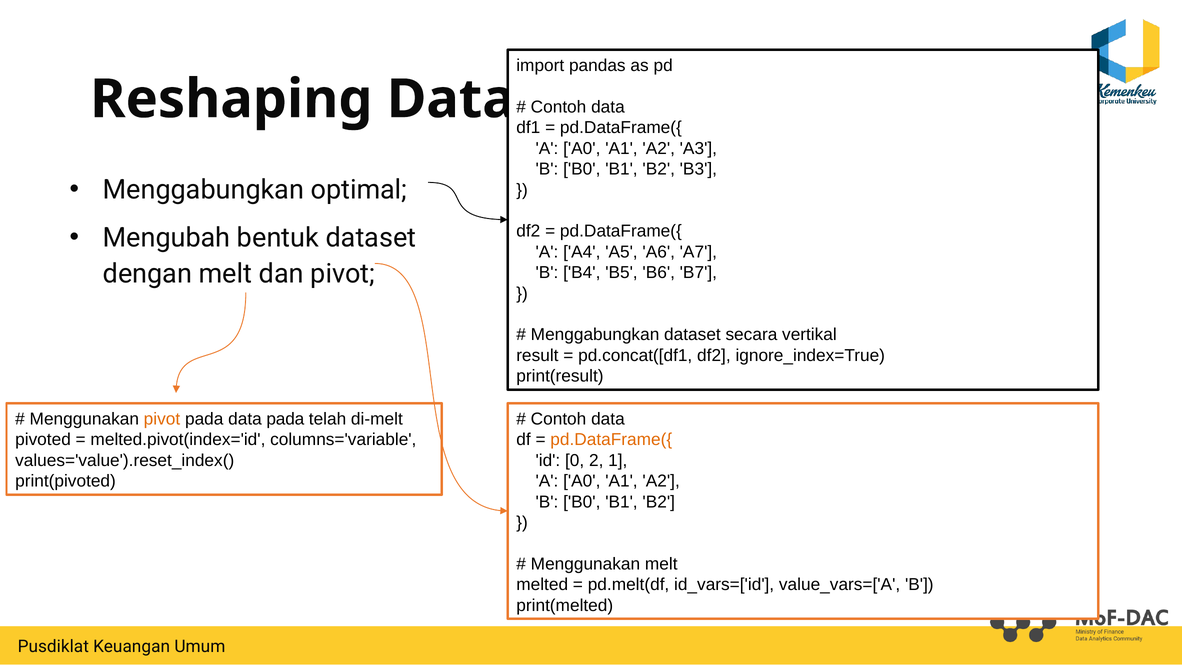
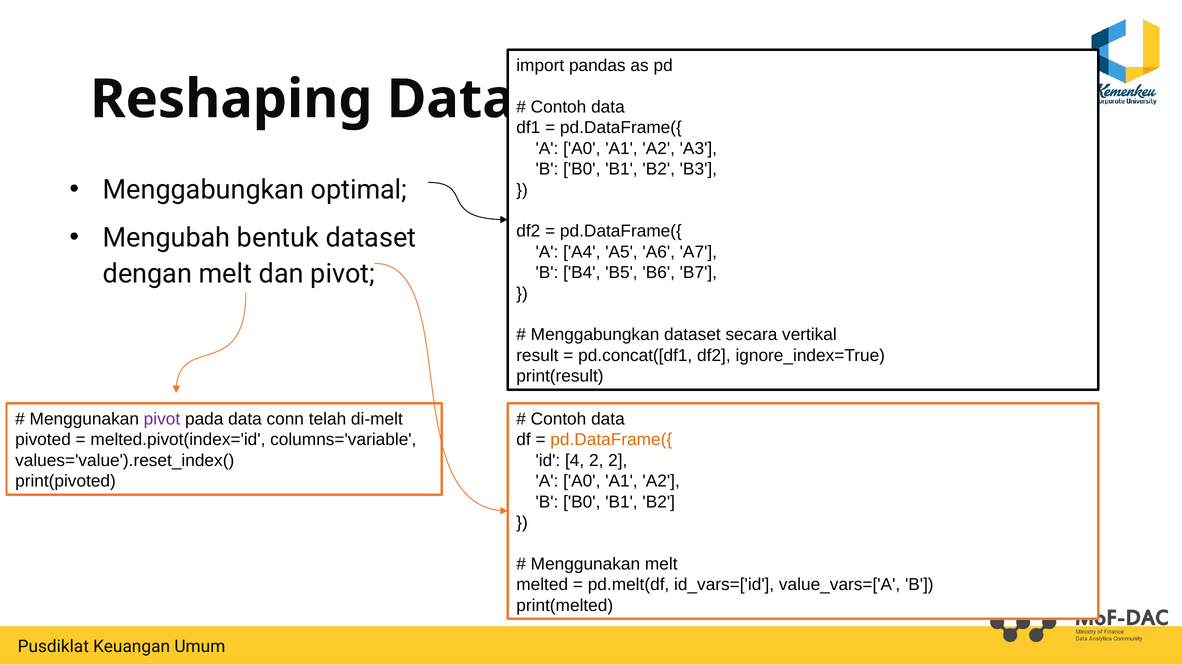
pivot at (162, 419) colour: orange -> purple
data pada: pada -> conn
0: 0 -> 4
2 1: 1 -> 2
